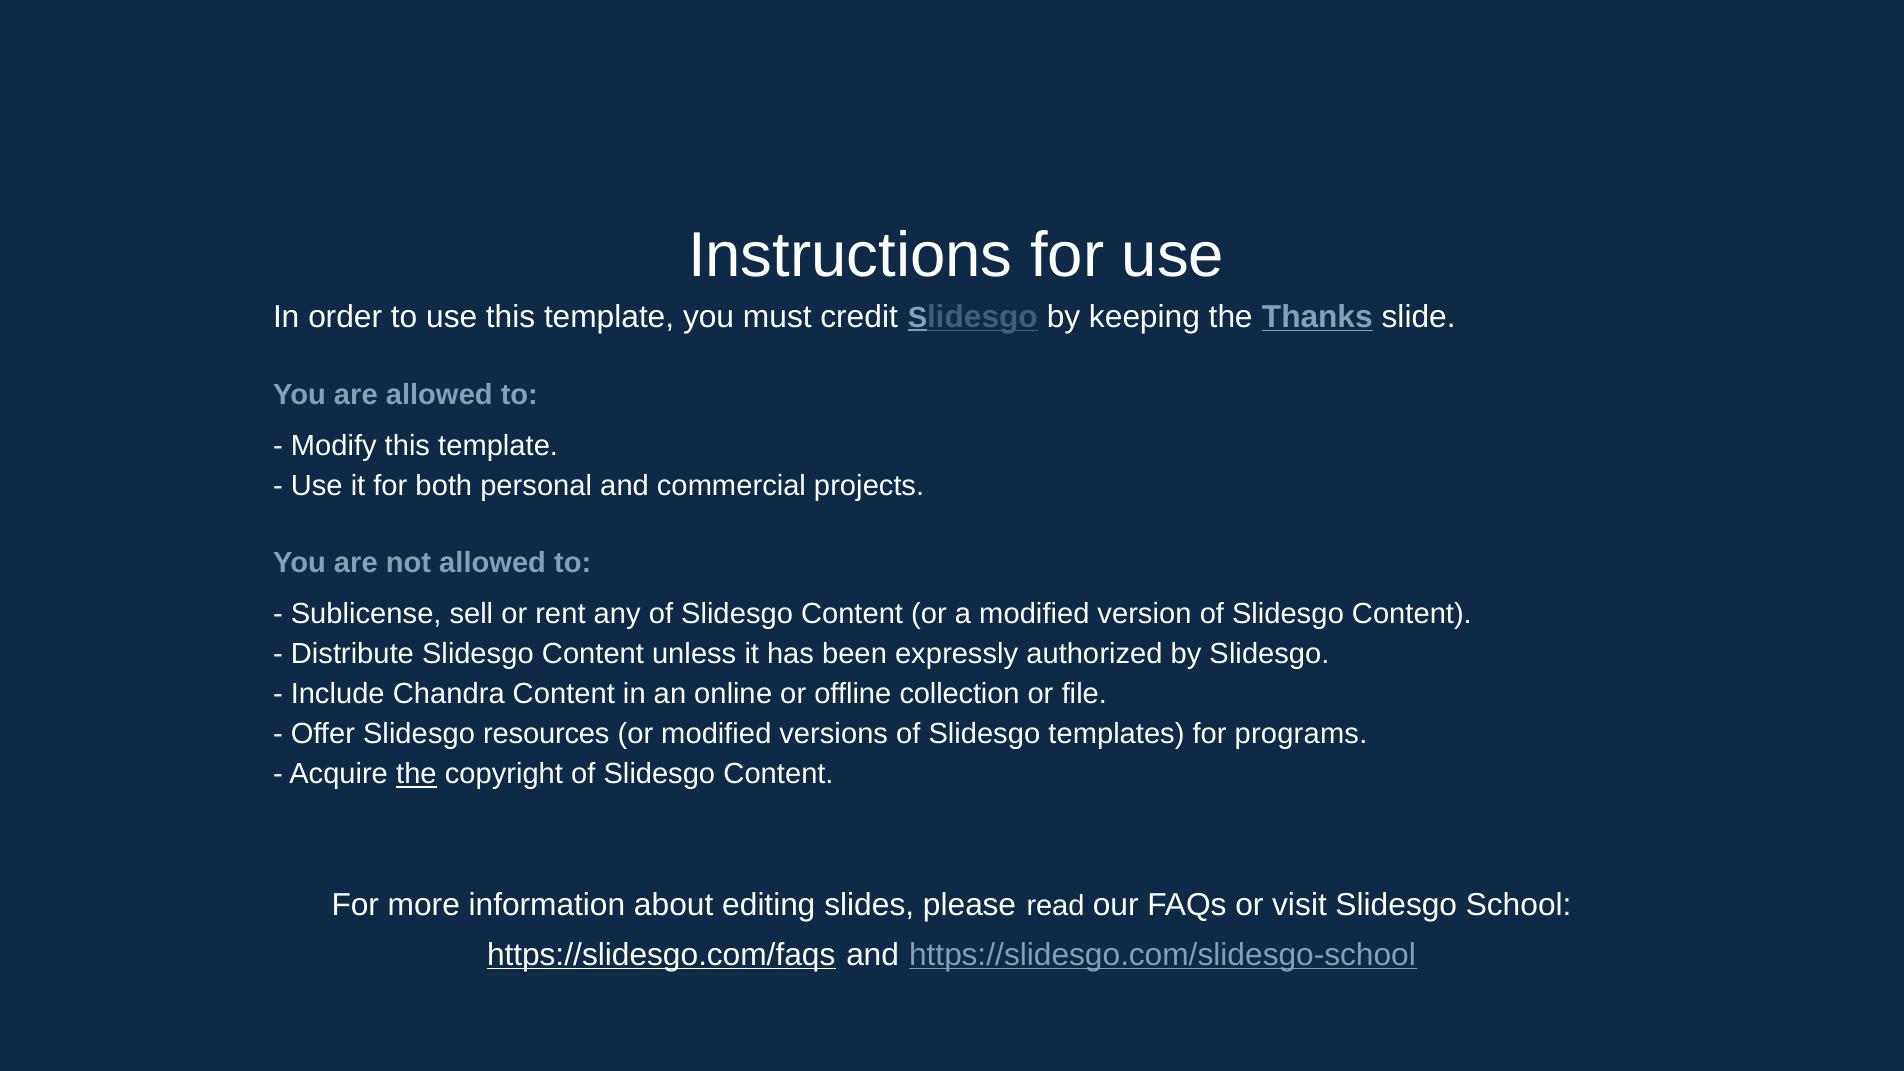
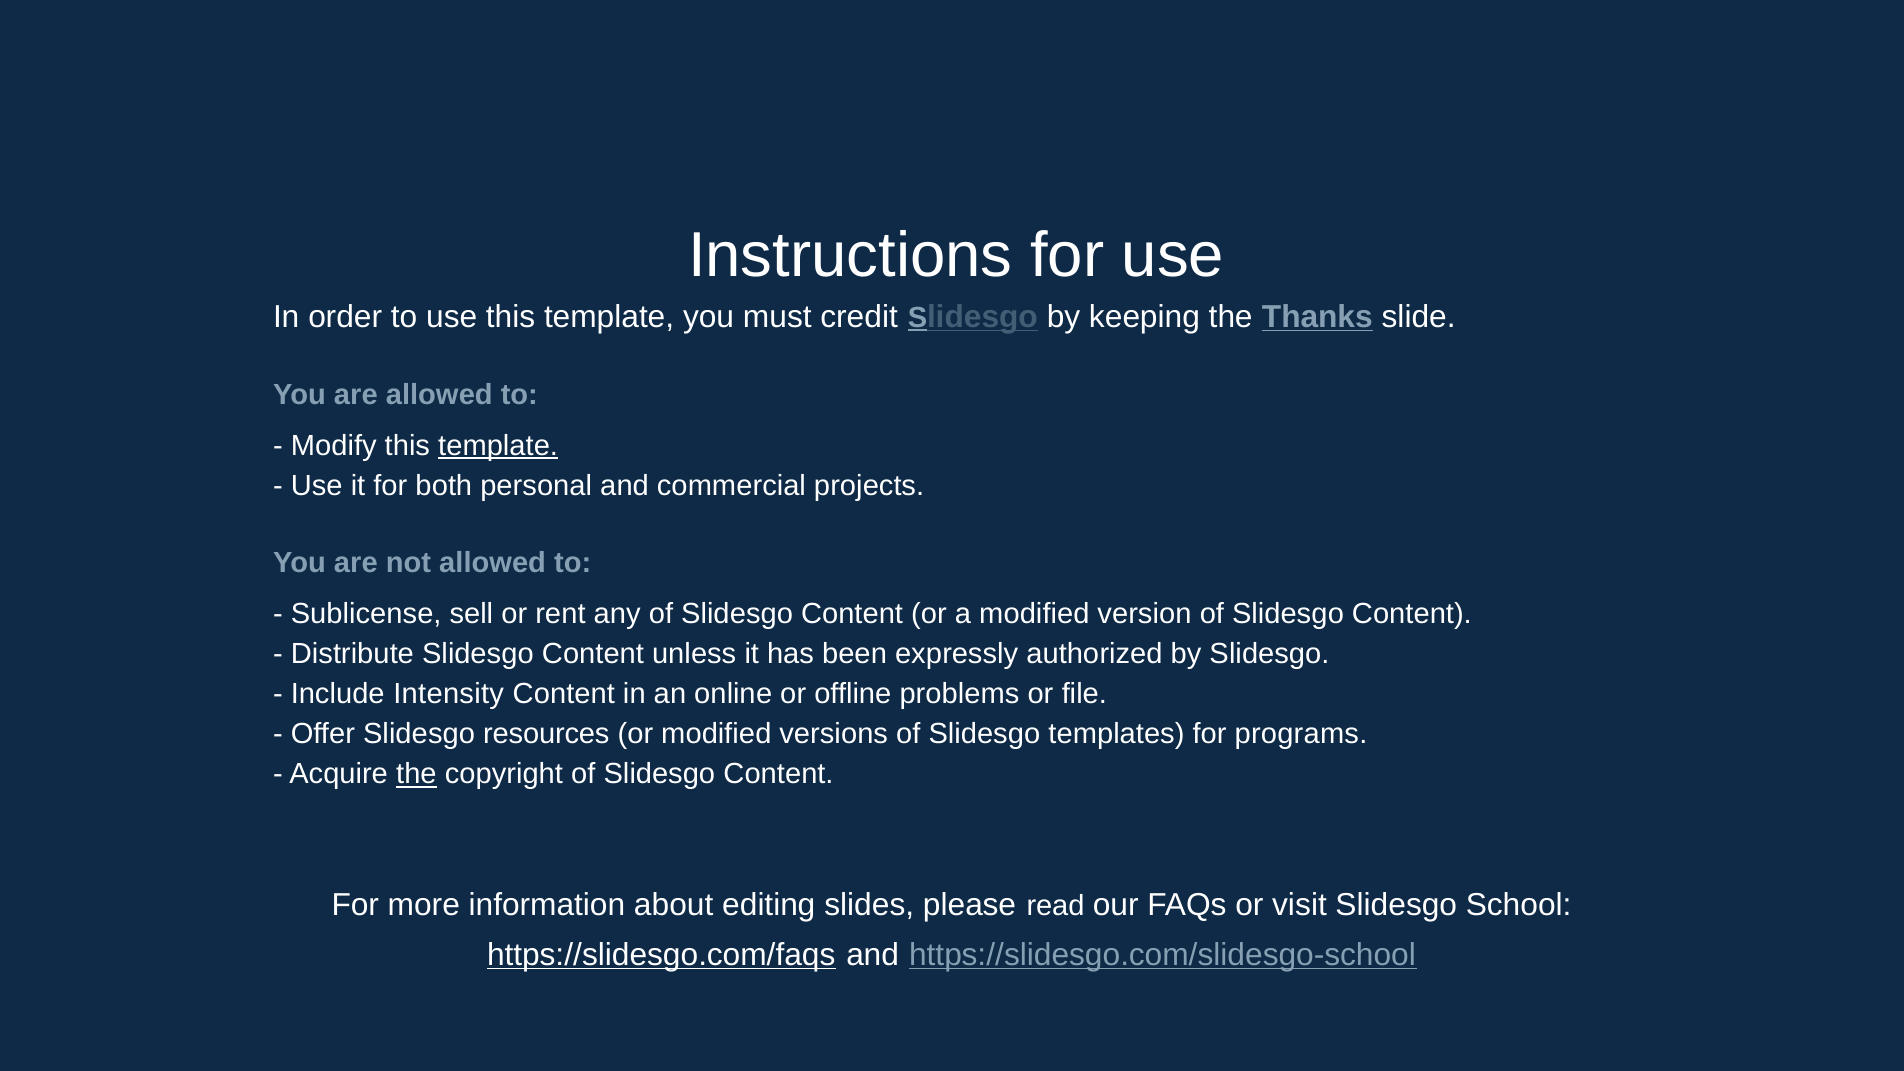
template at (498, 446) underline: none -> present
Chandra: Chandra -> Intensity
collection: collection -> problems
